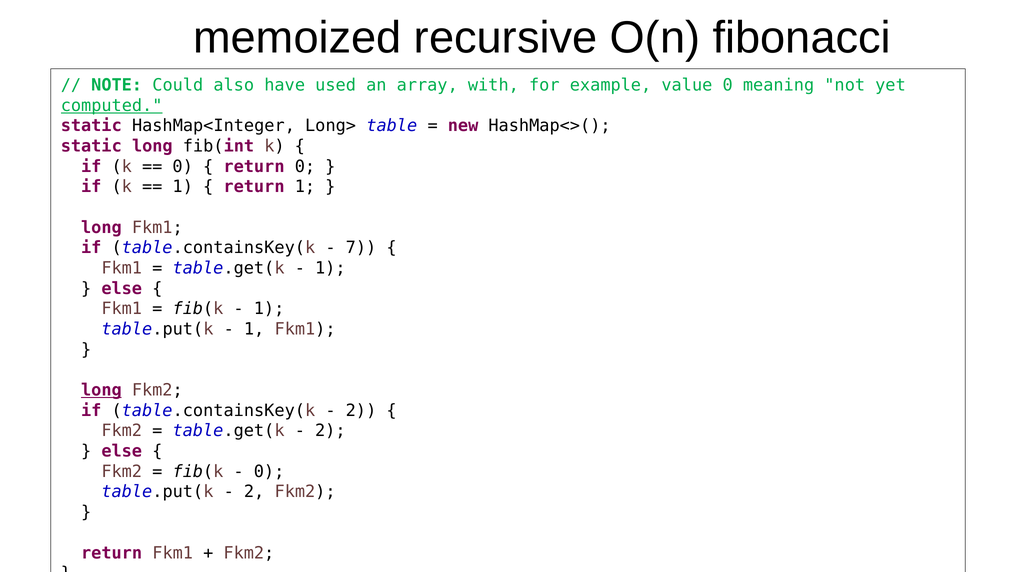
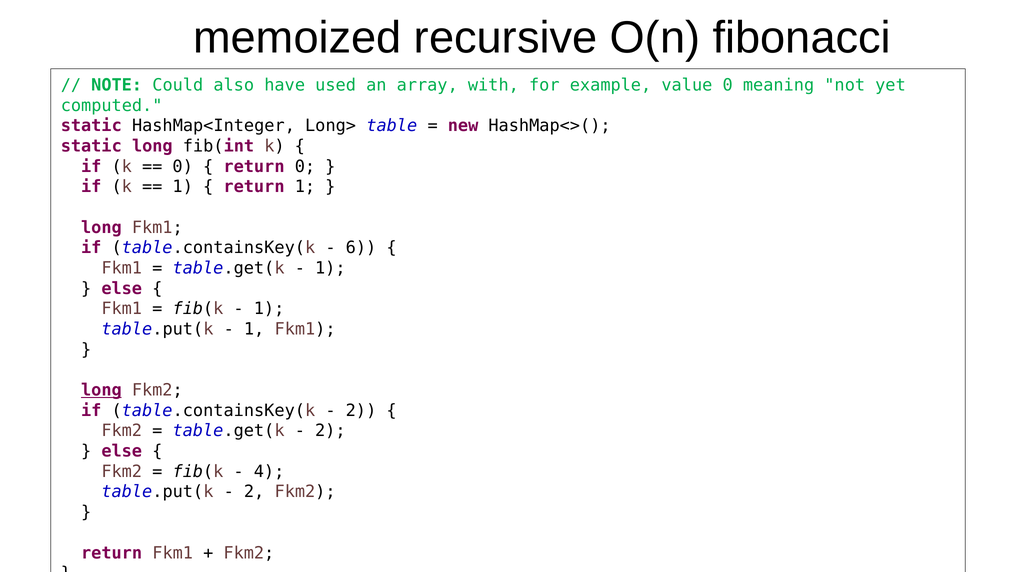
computed underline: present -> none
7: 7 -> 6
0 at (269, 471): 0 -> 4
